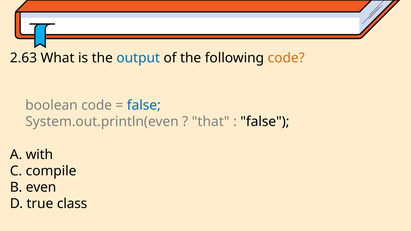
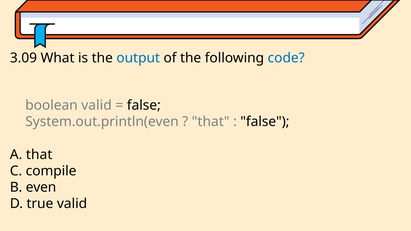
2.63: 2.63 -> 3.09
code at (286, 58) colour: orange -> blue
boolean code: code -> valid
false at (144, 105) colour: blue -> black
A with: with -> that
true class: class -> valid
